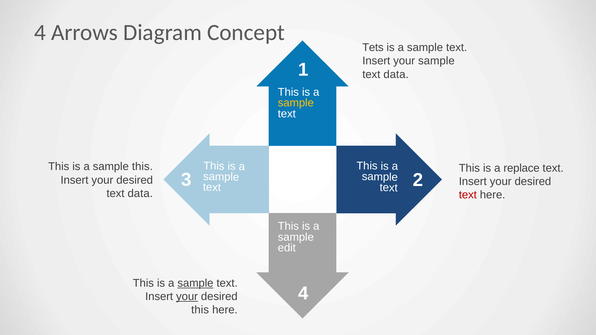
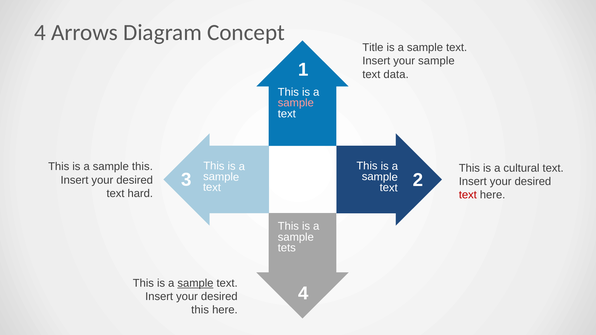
Tets: Tets -> Title
sample at (296, 103) colour: yellow -> pink
replace: replace -> cultural
data at (140, 194): data -> hard
edit: edit -> tets
your at (187, 297) underline: present -> none
